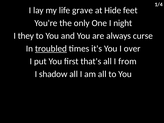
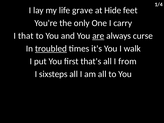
night: night -> carry
they: they -> that
are underline: none -> present
over: over -> walk
shadow: shadow -> sixsteps
